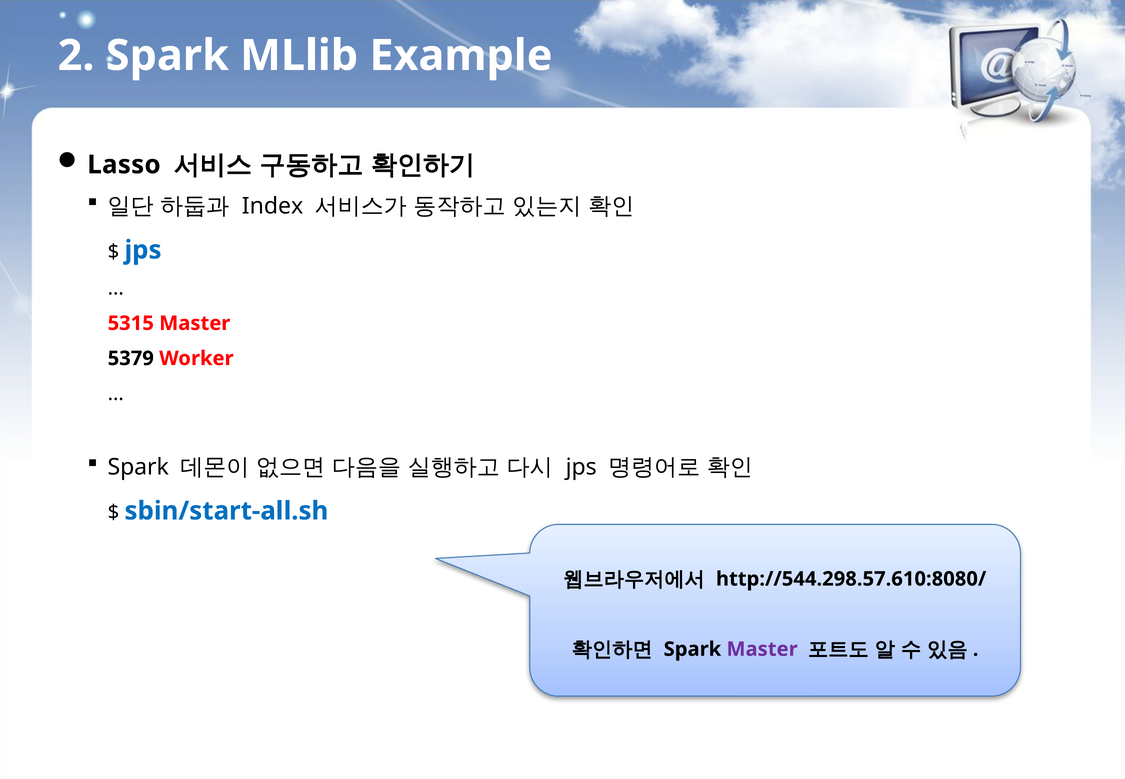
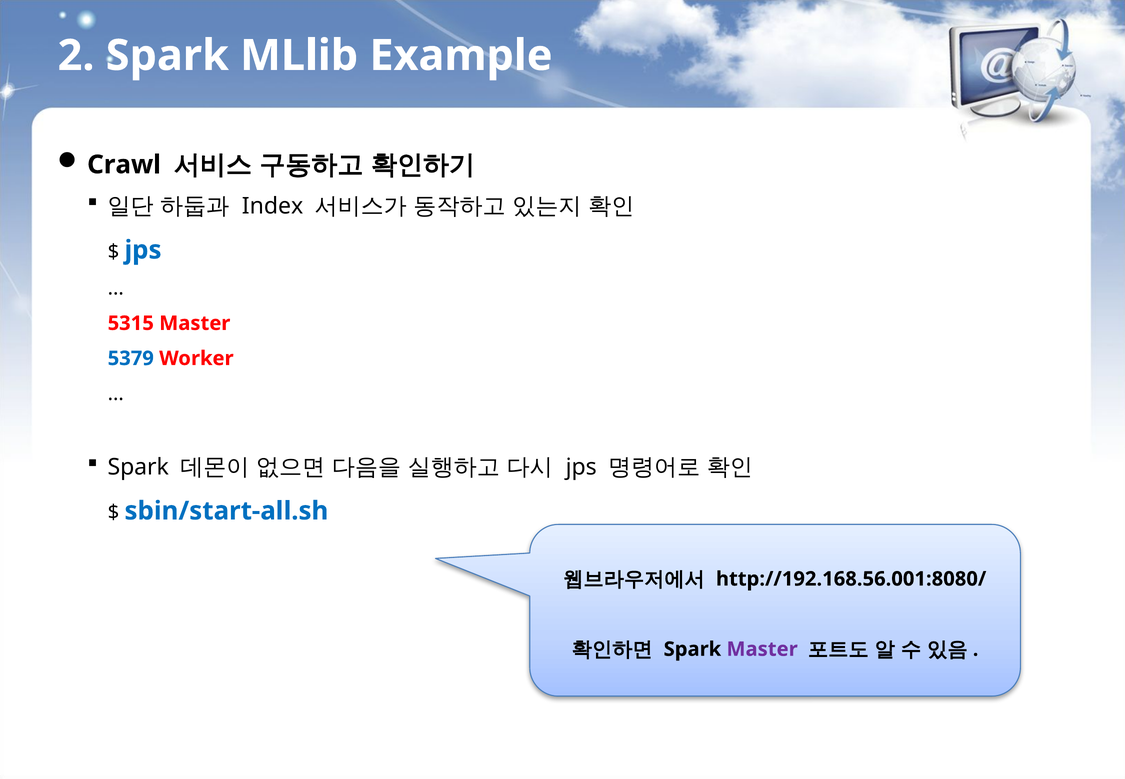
Lasso: Lasso -> Crawl
5379 colour: black -> blue
http://544.298.57.610:8080/: http://544.298.57.610:8080/ -> http://192.168.56.001:8080/
